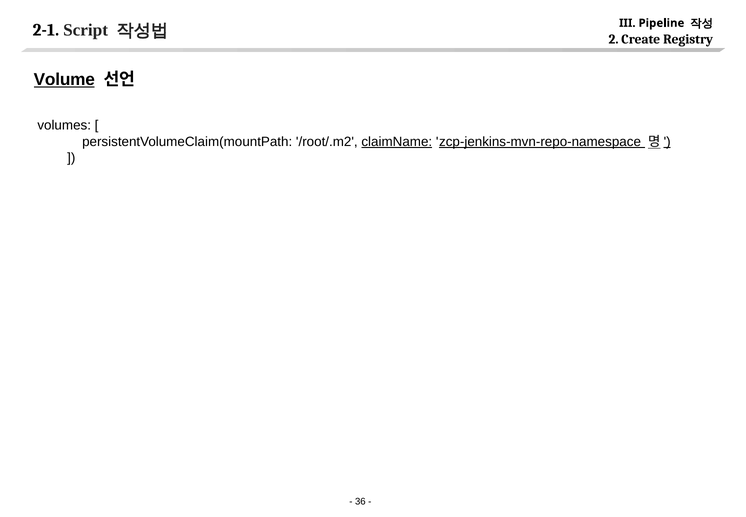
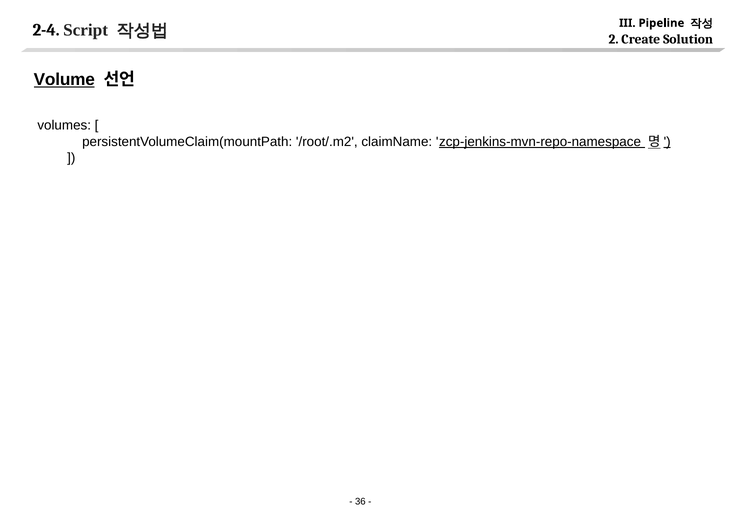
2-1: 2-1 -> 2-4
Registry: Registry -> Solution
claimName underline: present -> none
